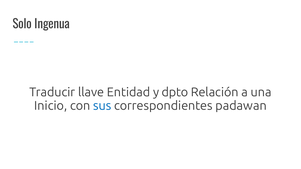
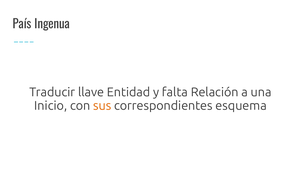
Solo: Solo -> País
dpto: dpto -> falta
sus colour: blue -> orange
padawan: padawan -> esquema
